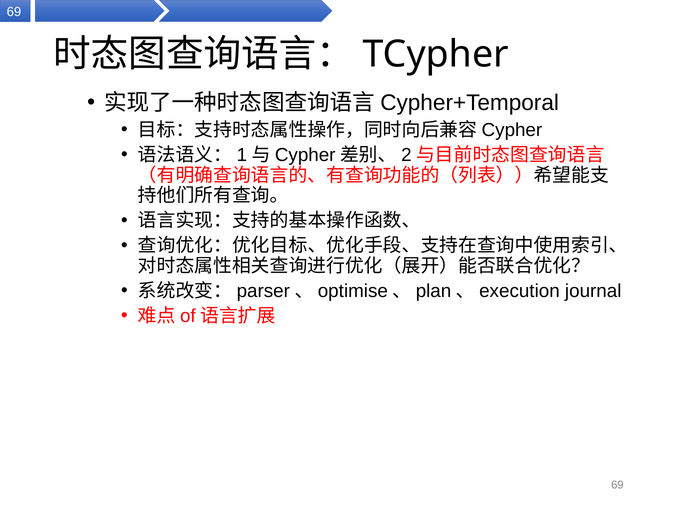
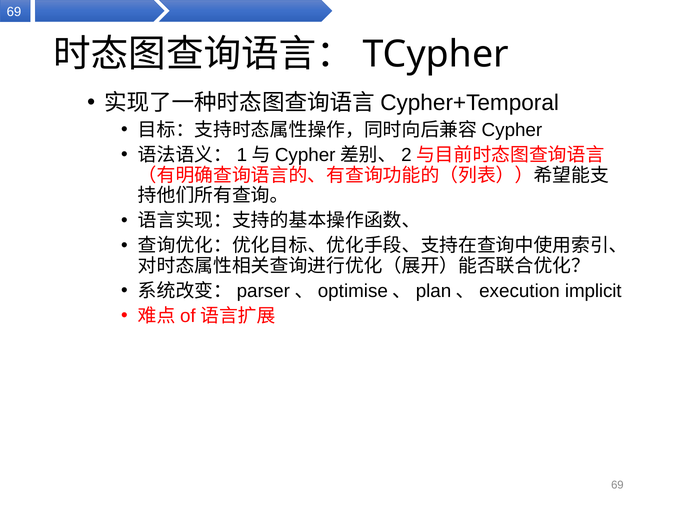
journal: journal -> implicit
